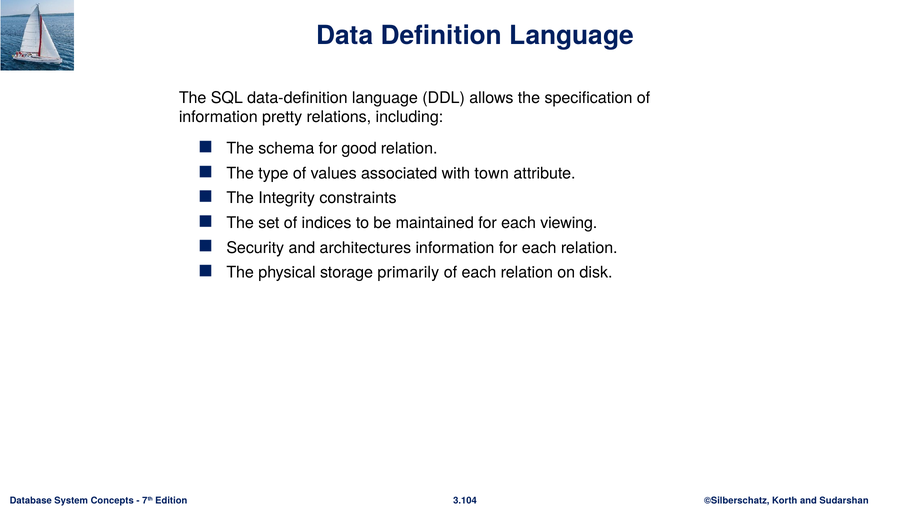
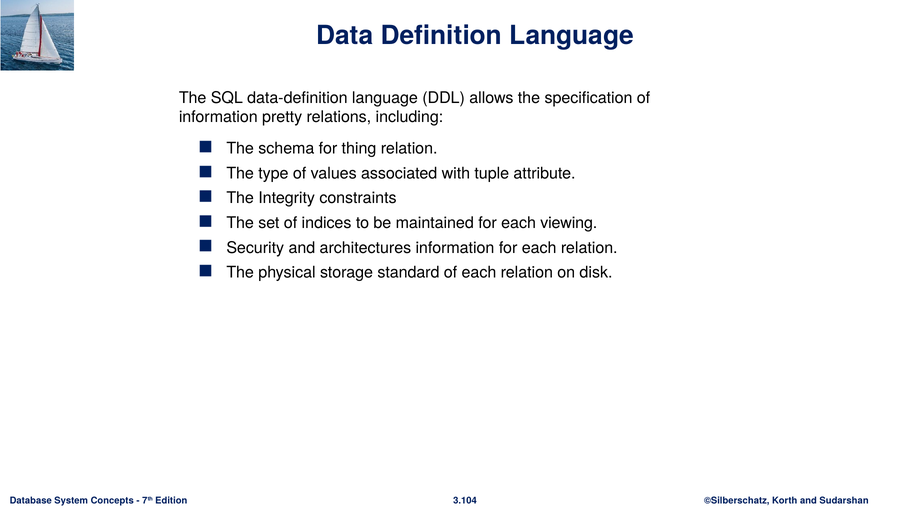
good: good -> thing
town: town -> tuple
primarily: primarily -> standard
